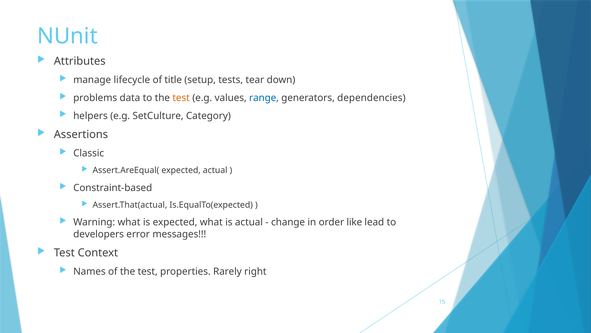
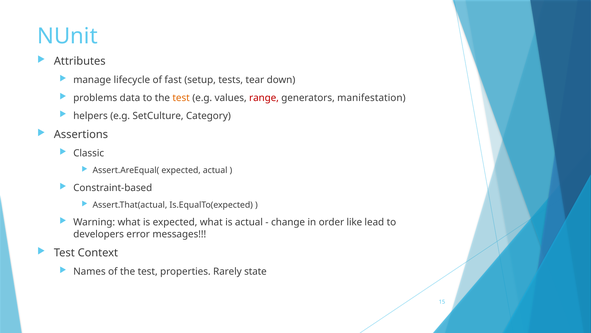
title: title -> fast
range colour: blue -> red
dependencies: dependencies -> manifestation
right: right -> state
